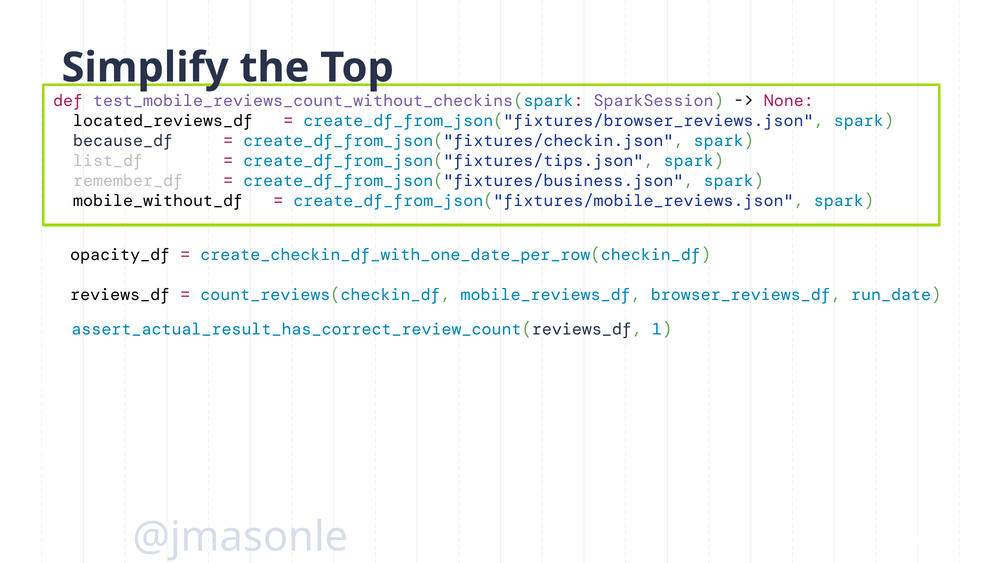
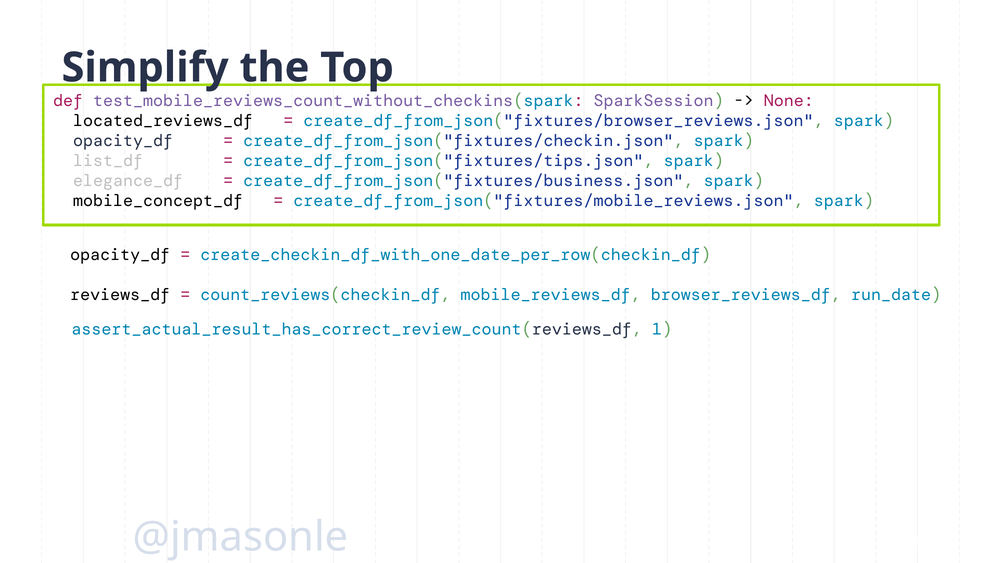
because_df at (123, 141): because_df -> opacity_df
remember_df: remember_df -> elegance_df
mobile_without_df: mobile_without_df -> mobile_concept_df
